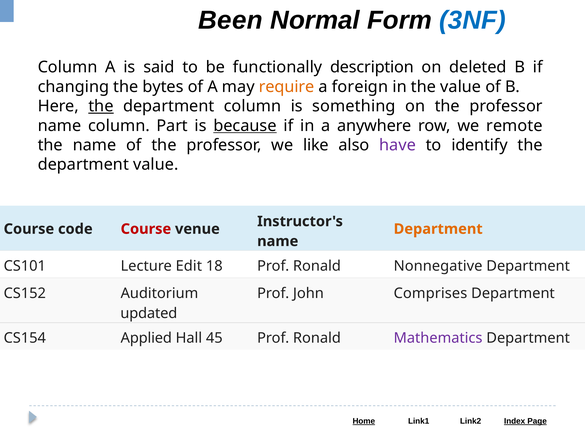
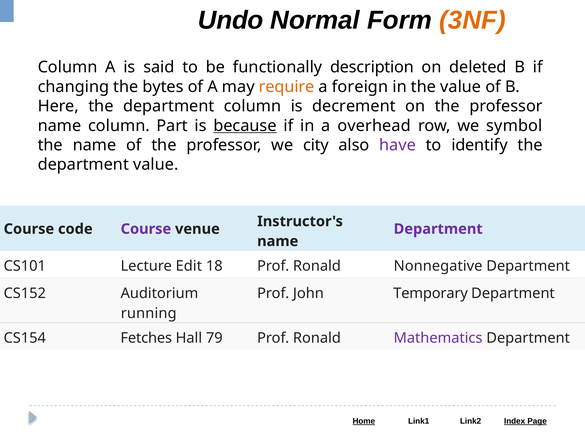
Been: Been -> Undo
3NF colour: blue -> orange
the at (101, 106) underline: present -> none
something: something -> decrement
anywhere: anywhere -> overhead
remote: remote -> symbol
like: like -> city
Course at (146, 229) colour: red -> purple
Department at (438, 229) colour: orange -> purple
Comprises: Comprises -> Temporary
updated: updated -> running
Applied: Applied -> Fetches
45: 45 -> 79
